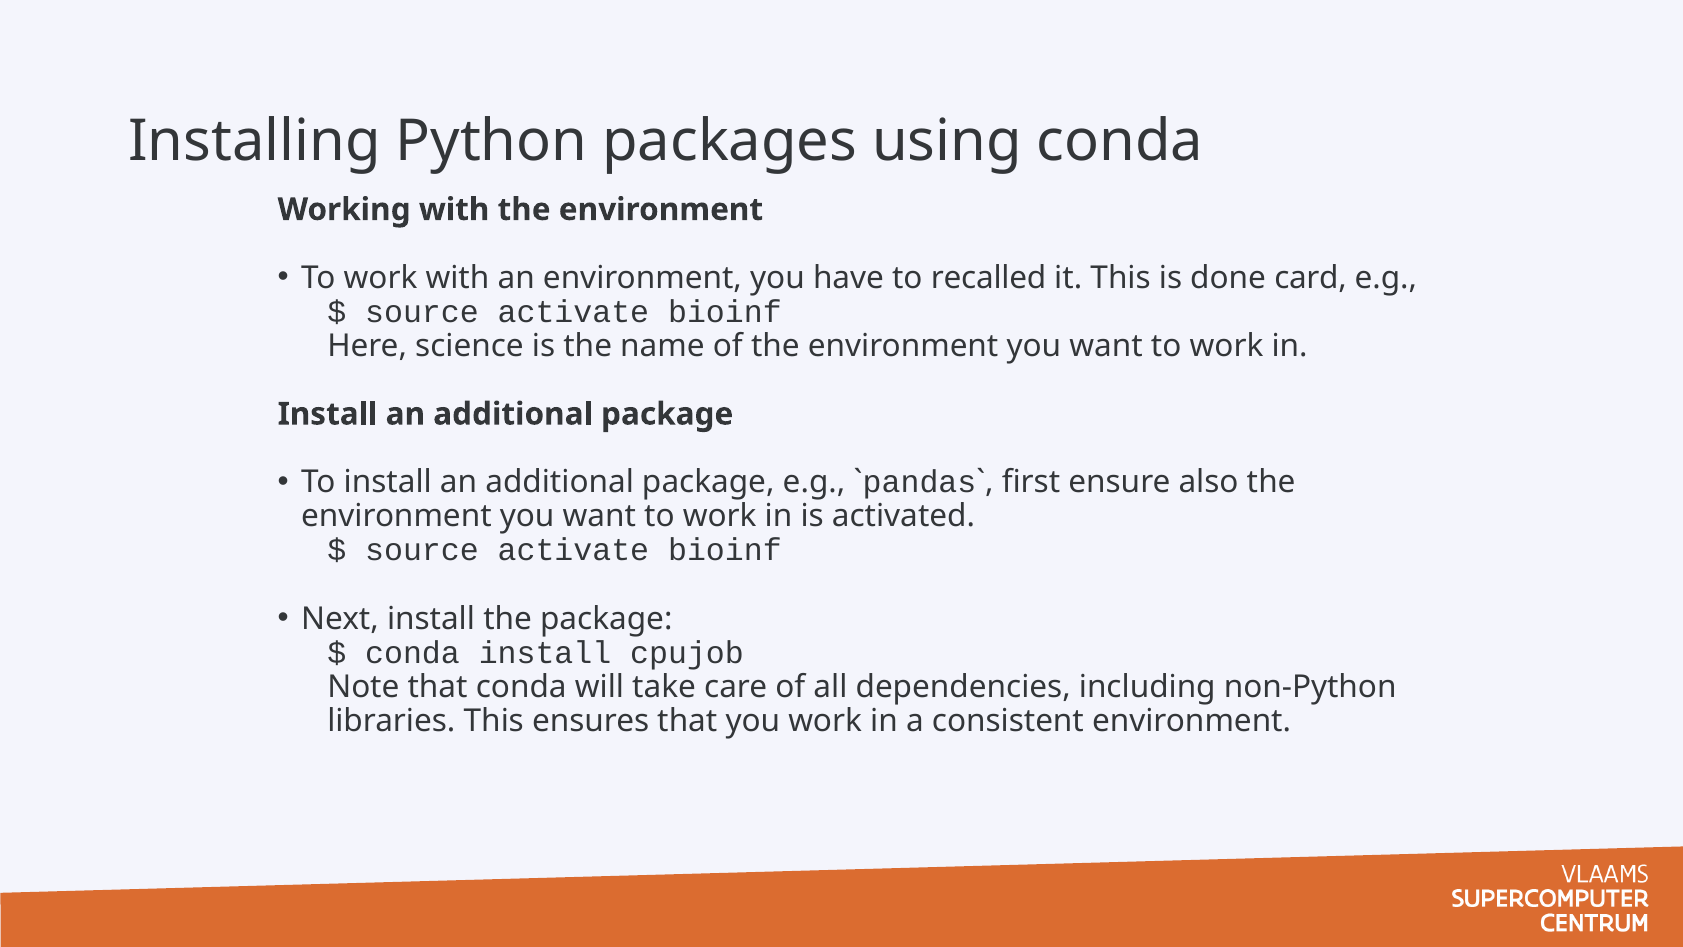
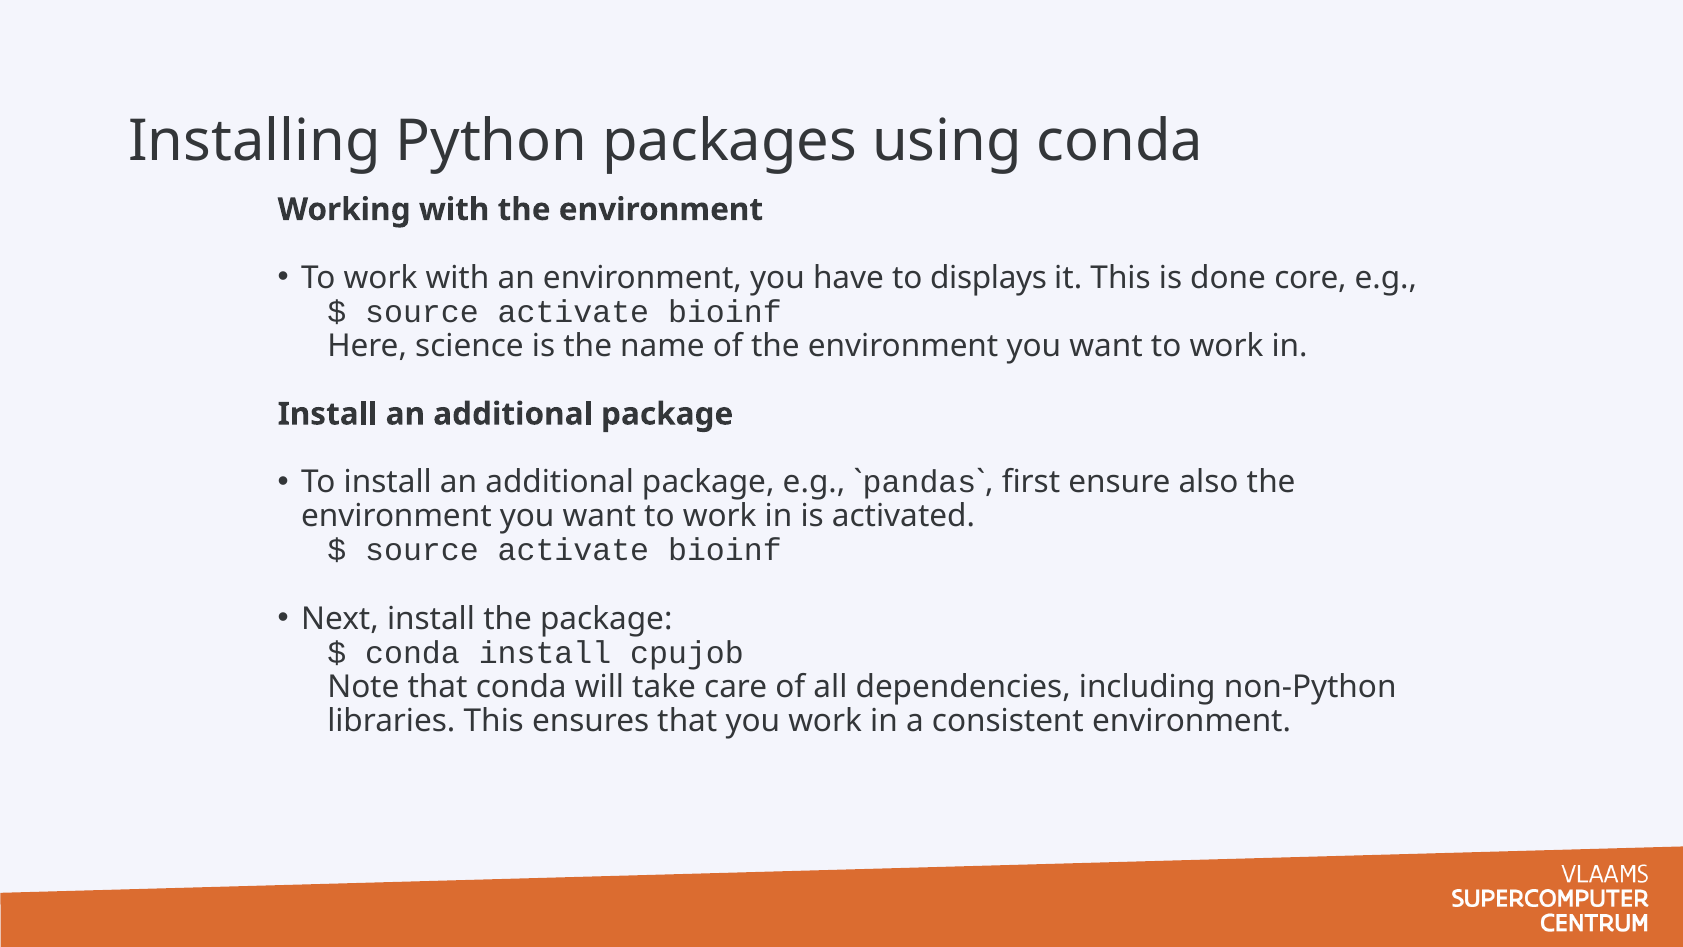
recalled: recalled -> displays
card: card -> core
